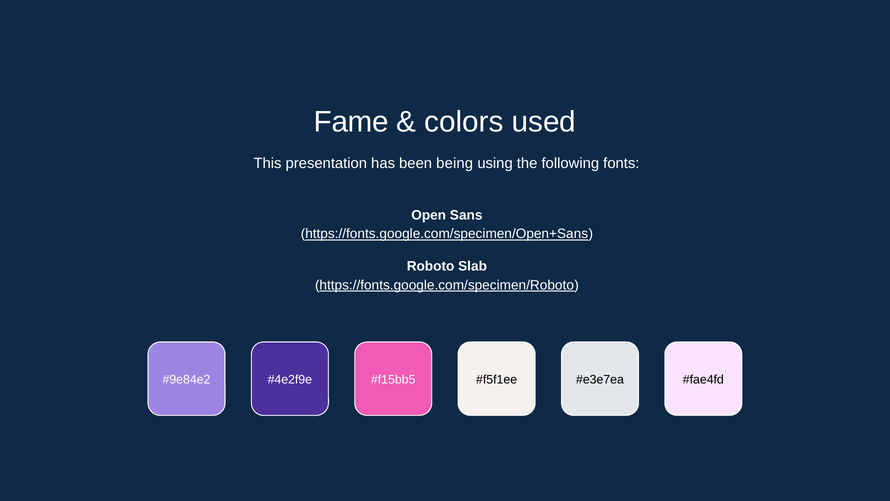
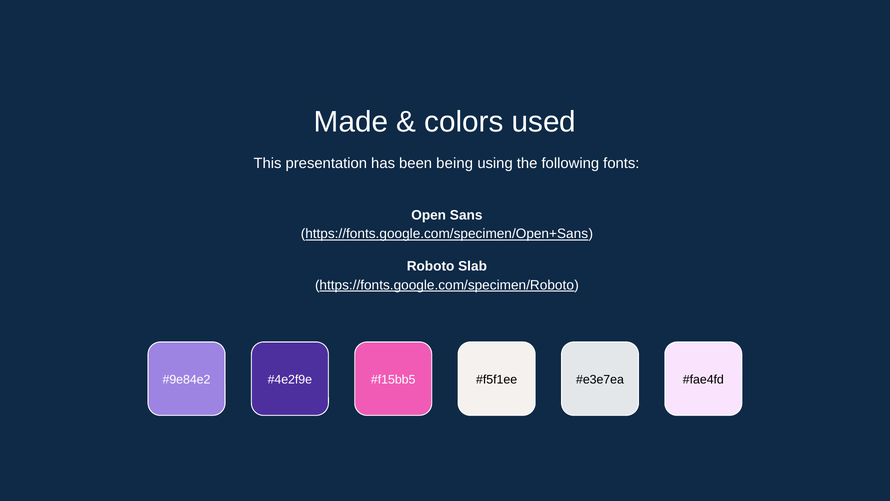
Fame: Fame -> Made
